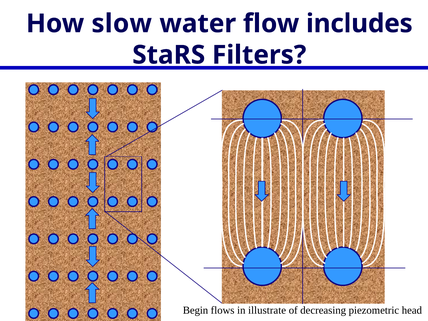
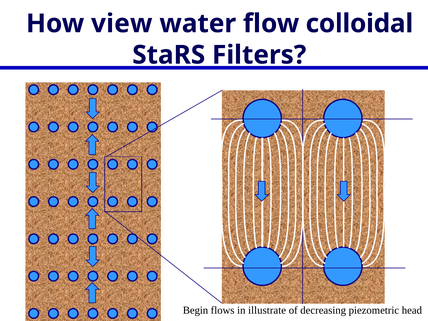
slow: slow -> view
includes: includes -> colloidal
